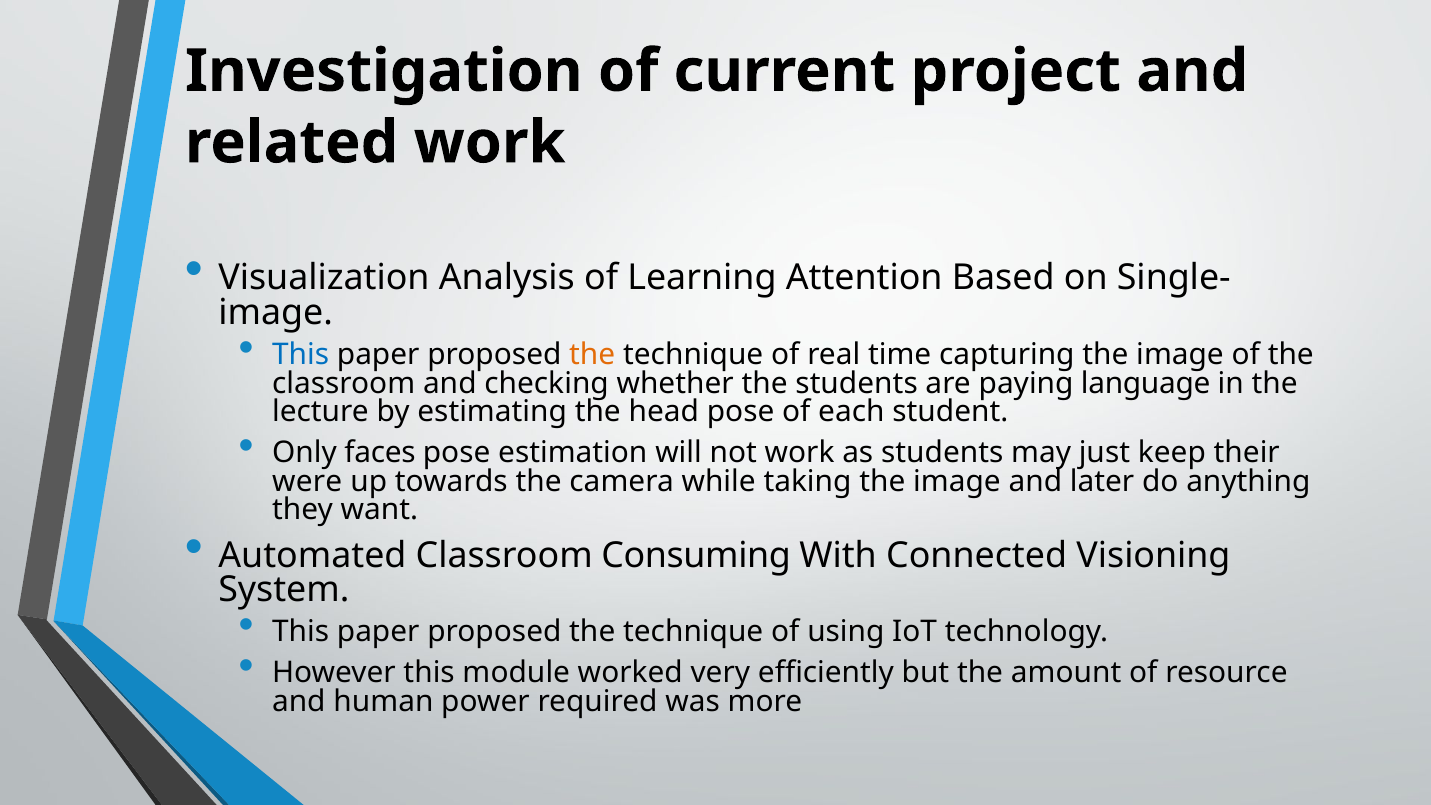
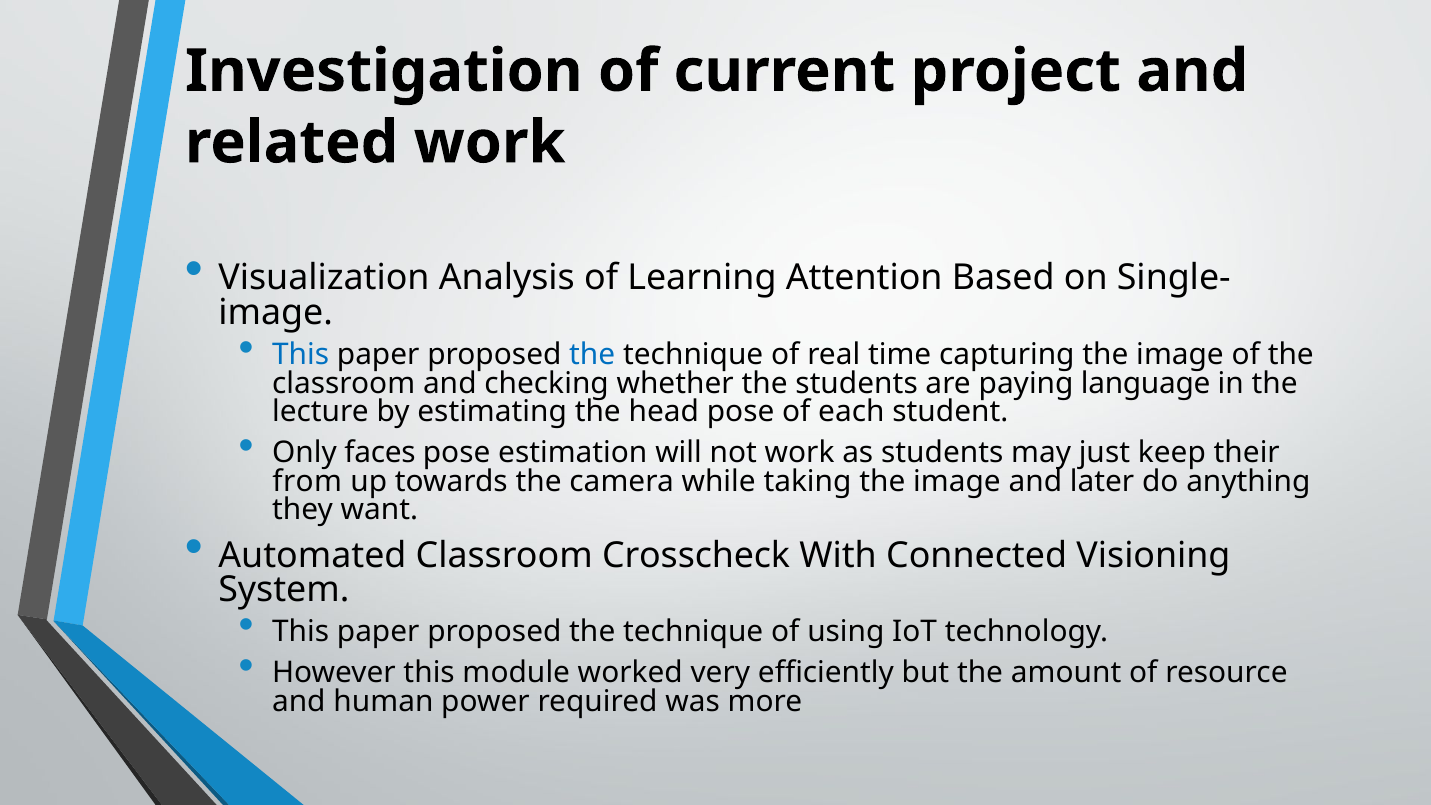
the at (592, 355) colour: orange -> blue
were: were -> from
Consuming: Consuming -> Crosscheck
